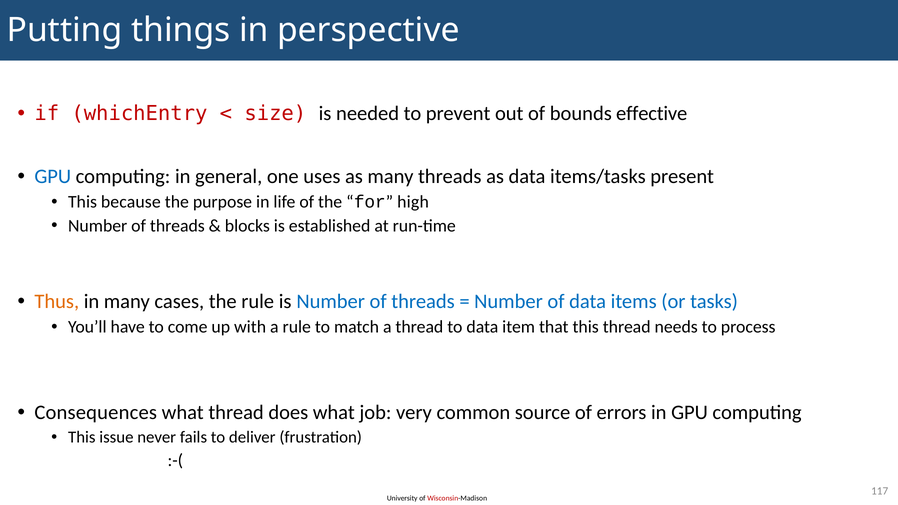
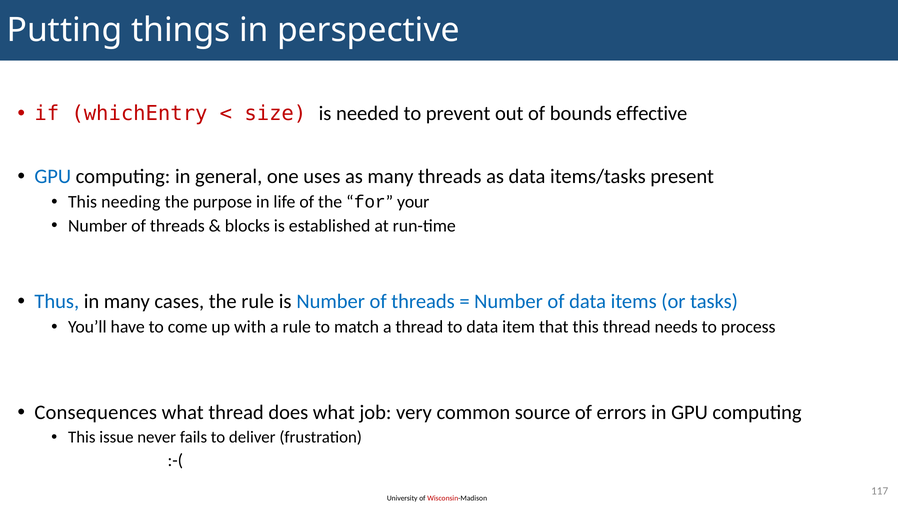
because: because -> needing
high: high -> your
Thus colour: orange -> blue
